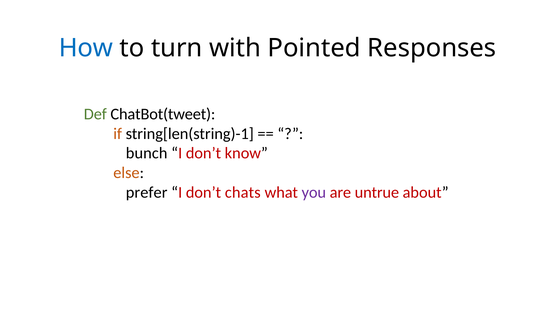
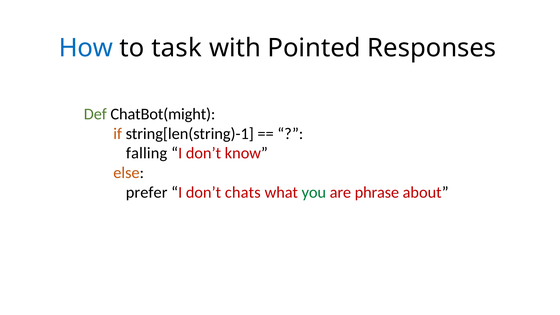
turn: turn -> task
ChatBot(tweet: ChatBot(tweet -> ChatBot(might
bunch: bunch -> falling
you colour: purple -> green
untrue: untrue -> phrase
